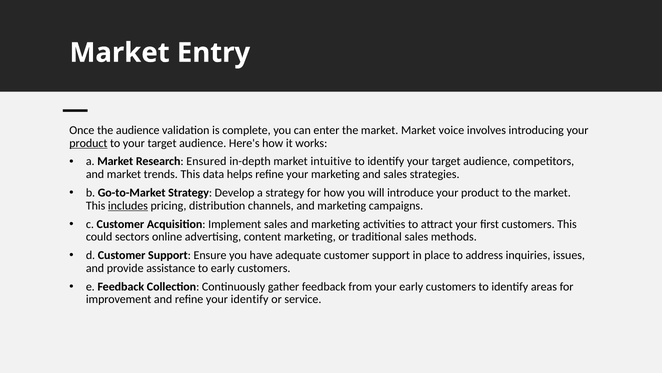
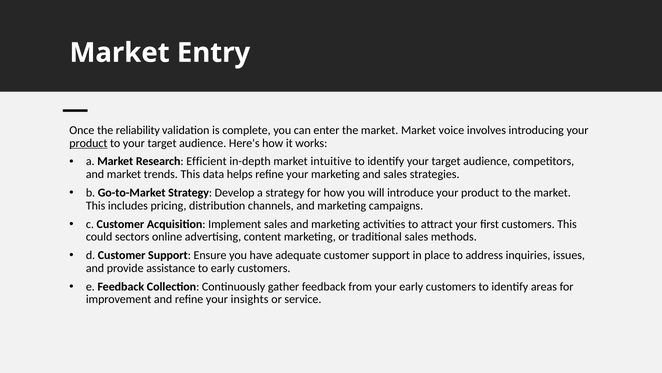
the audience: audience -> reliability
Ensured: Ensured -> Efficient
includes underline: present -> none
your identify: identify -> insights
